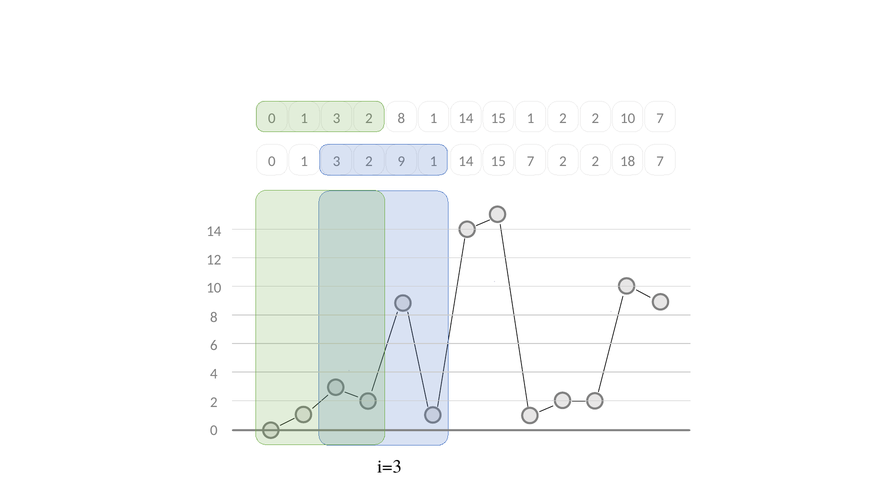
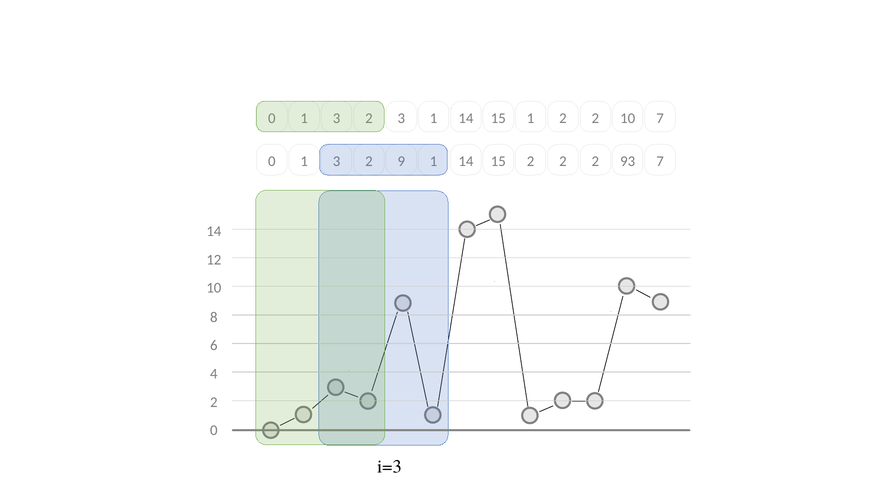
8 at (401, 118): 8 -> 3
14 7: 7 -> 2
18: 18 -> 93
